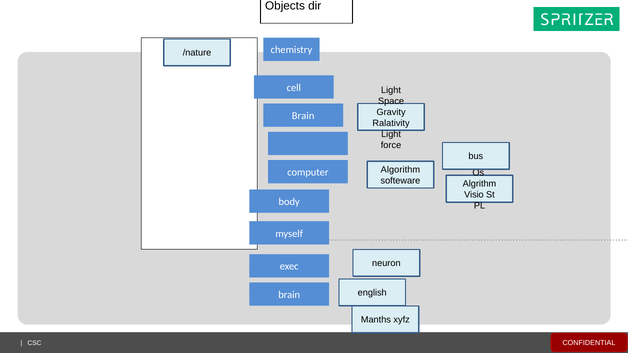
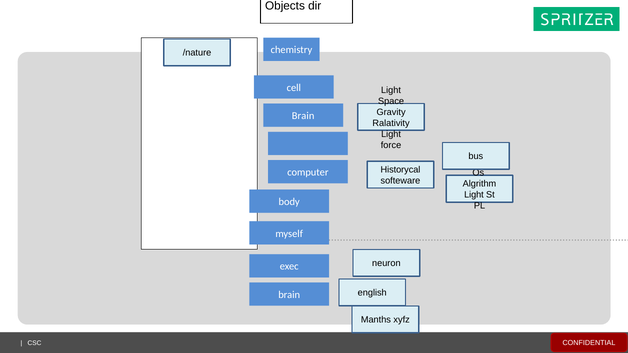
Algorithm: Algorithm -> Historycal
Visio at (474, 195): Visio -> Light
